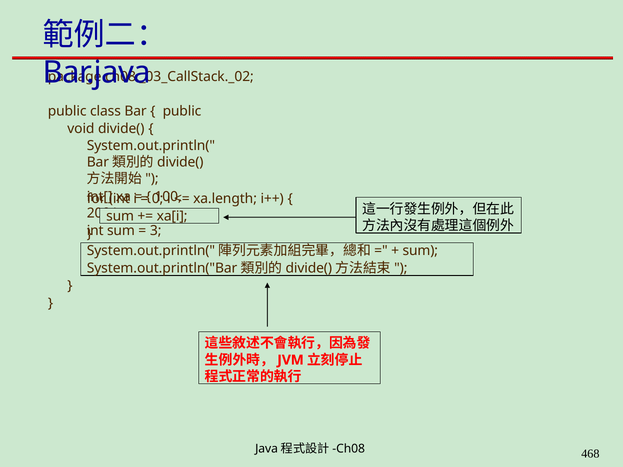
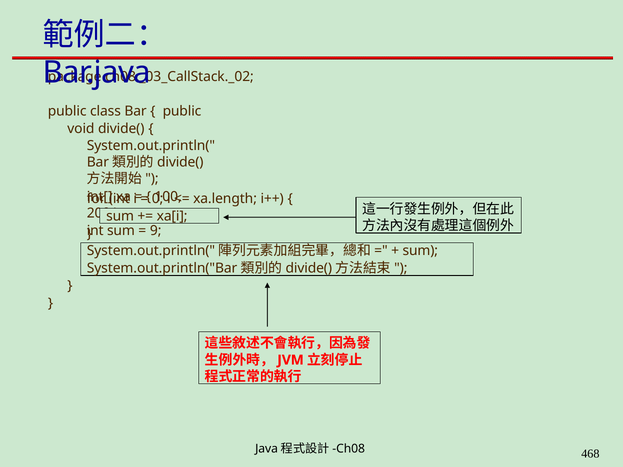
3: 3 -> 9
